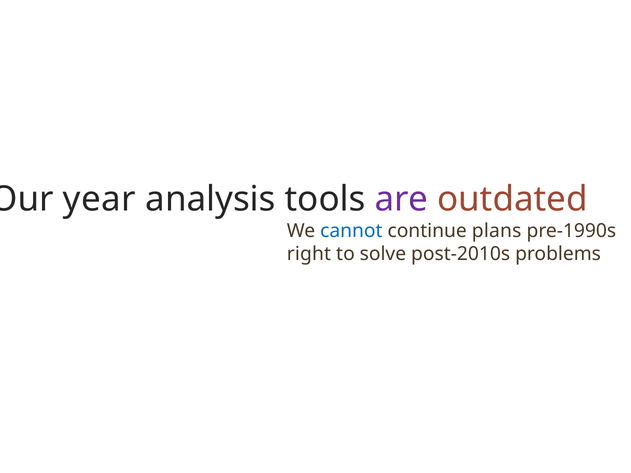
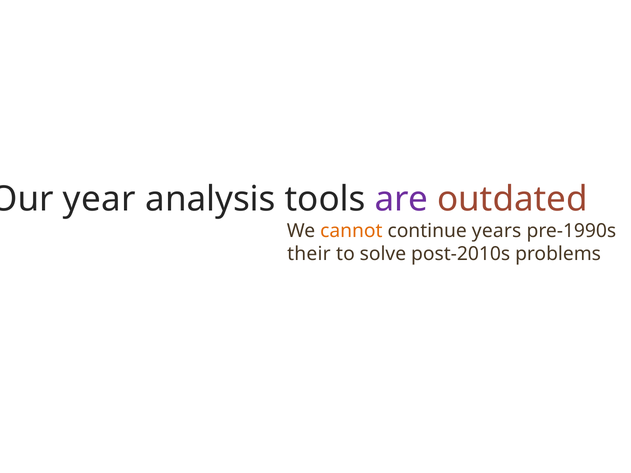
cannot colour: blue -> orange
plans: plans -> years
right: right -> their
